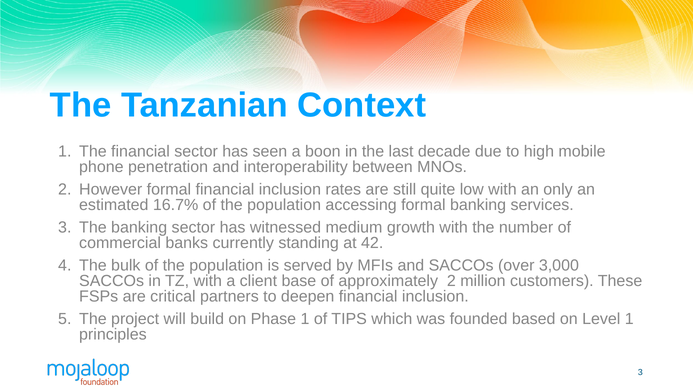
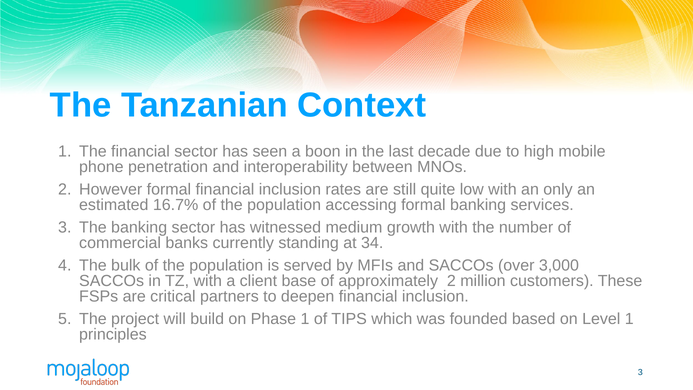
42: 42 -> 34
